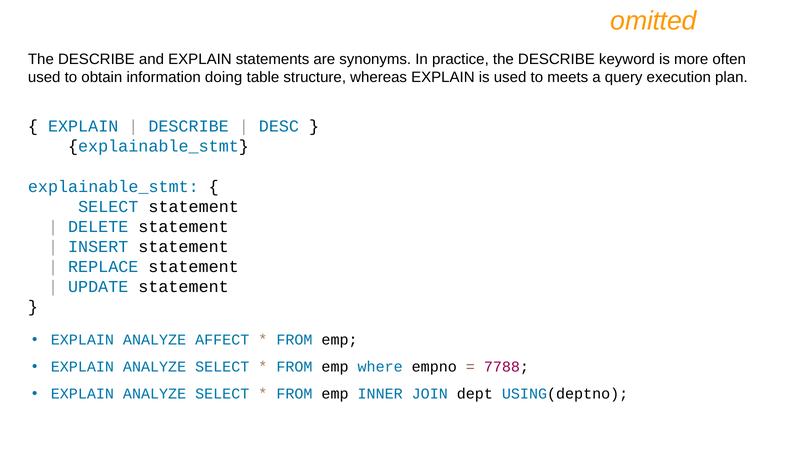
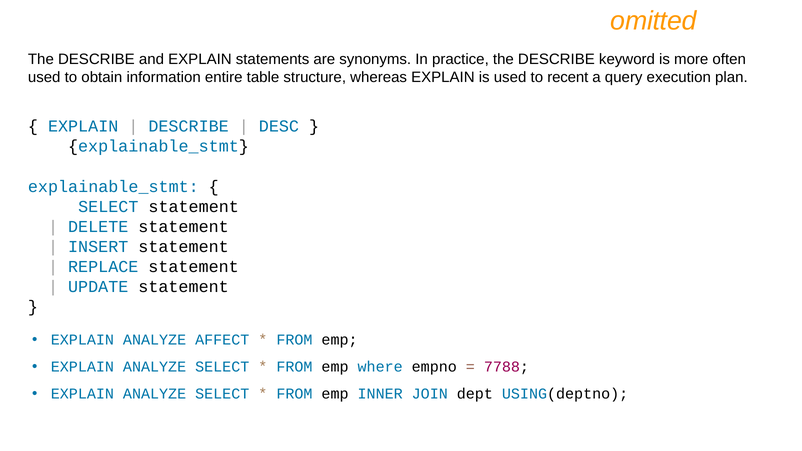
doing: doing -> entire
meets: meets -> recent
